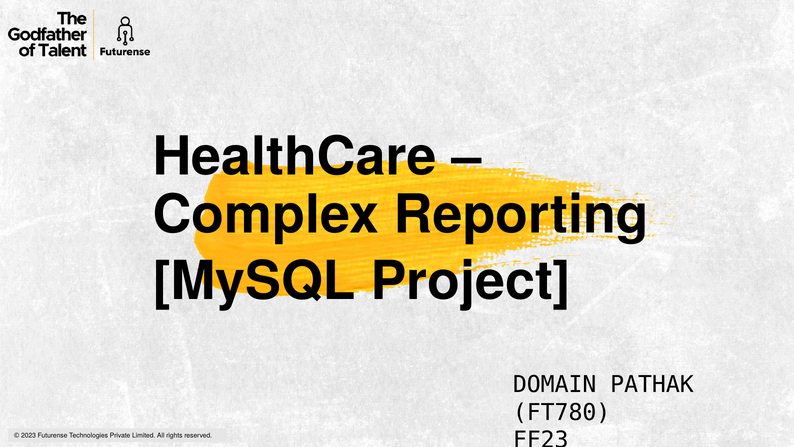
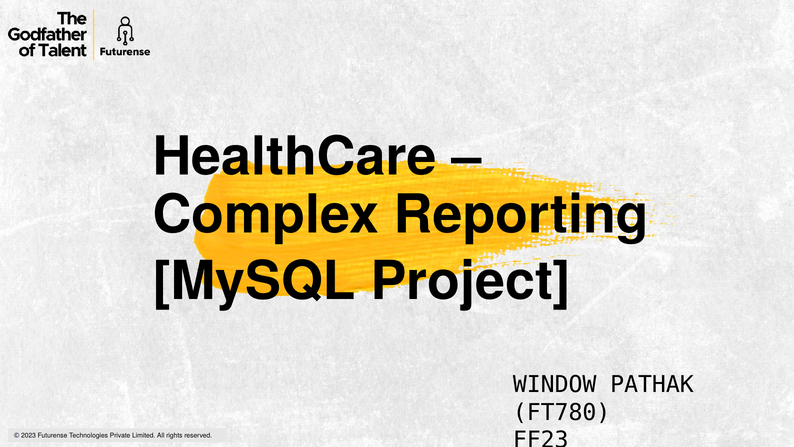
DOMAIN: DOMAIN -> WINDOW
